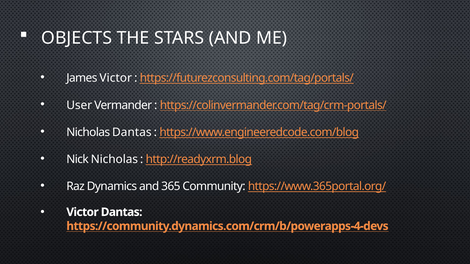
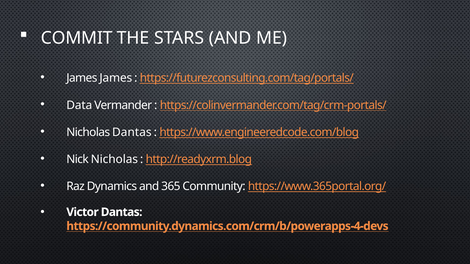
OBJECTS: OBJECTS -> COMMIT
James Victor: Victor -> James
User: User -> Data
